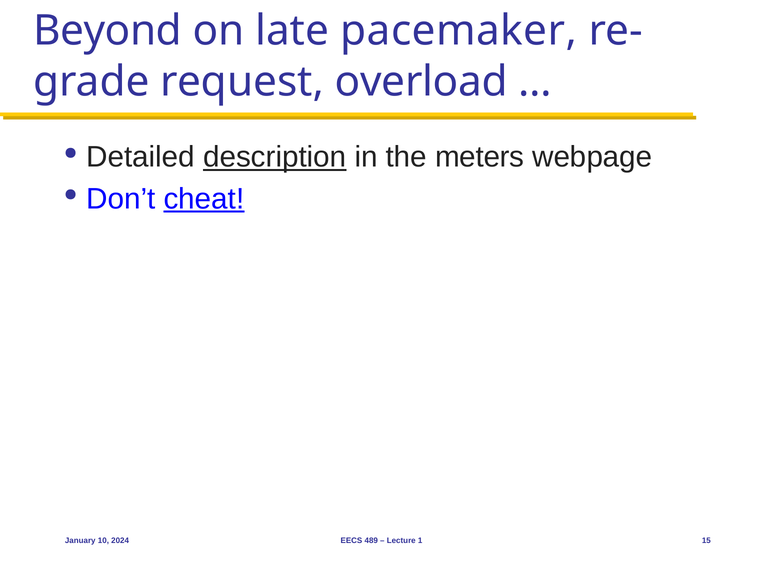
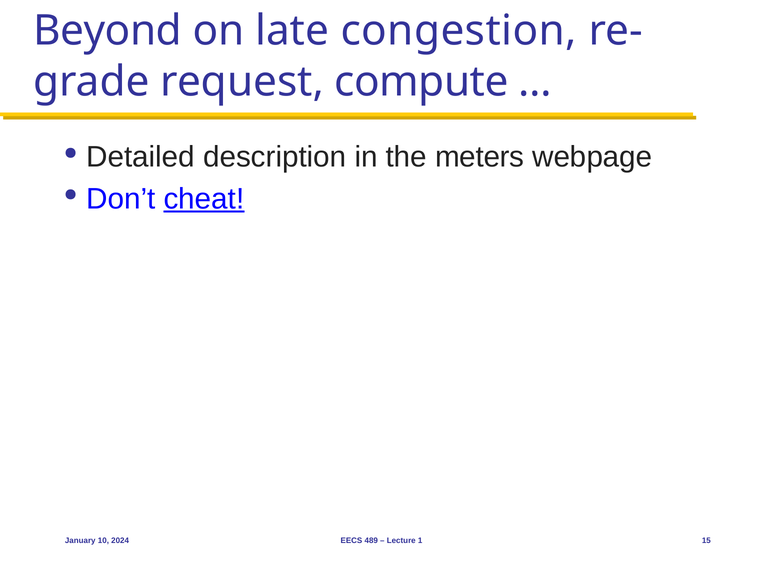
pacemaker: pacemaker -> congestion
overload: overload -> compute
description underline: present -> none
